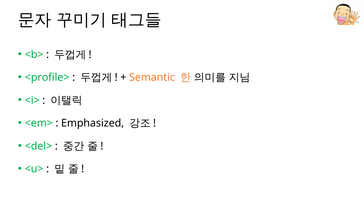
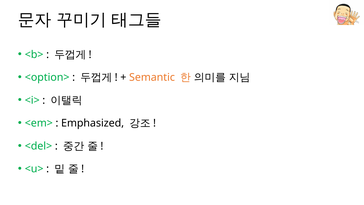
<profile>: <profile> -> <option>
